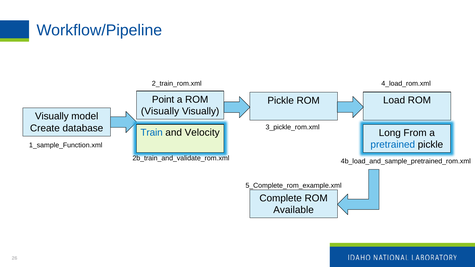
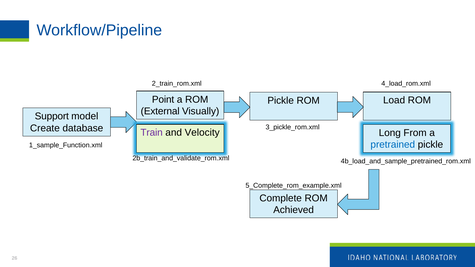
Visually at (160, 111): Visually -> External
Visually at (52, 116): Visually -> Support
Train colour: blue -> purple
Available: Available -> Achieved
